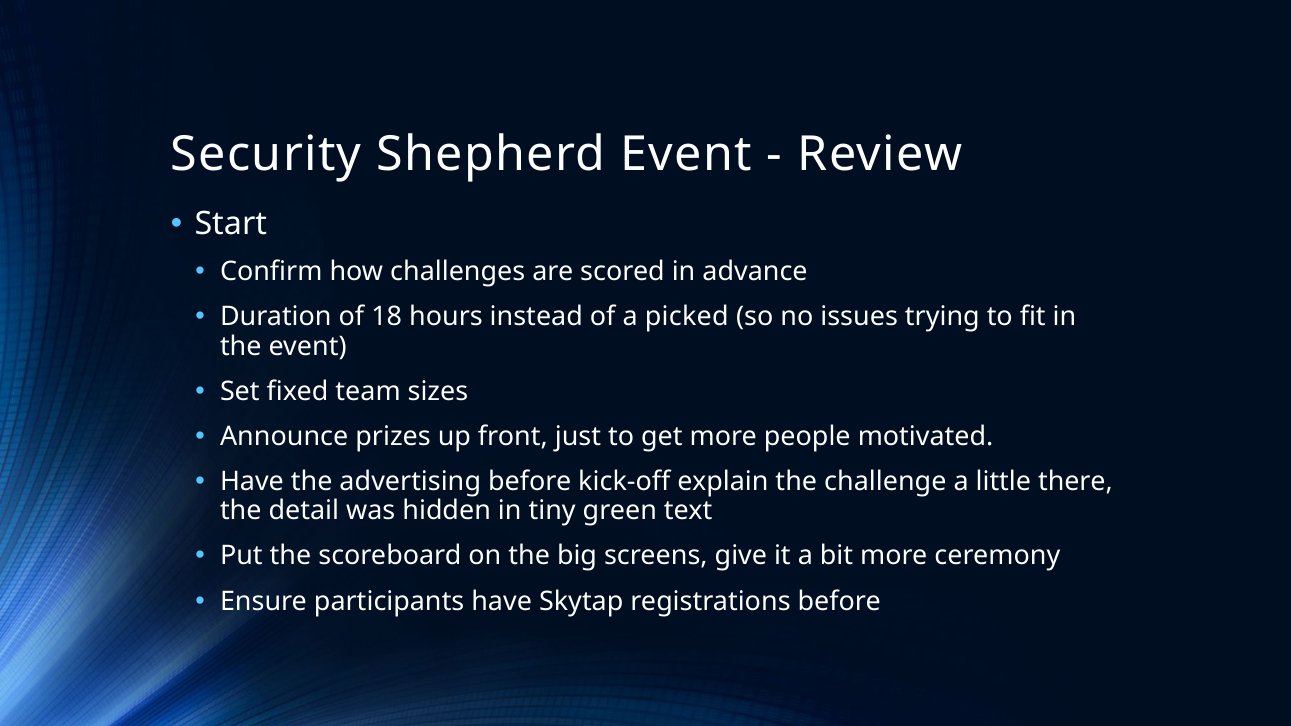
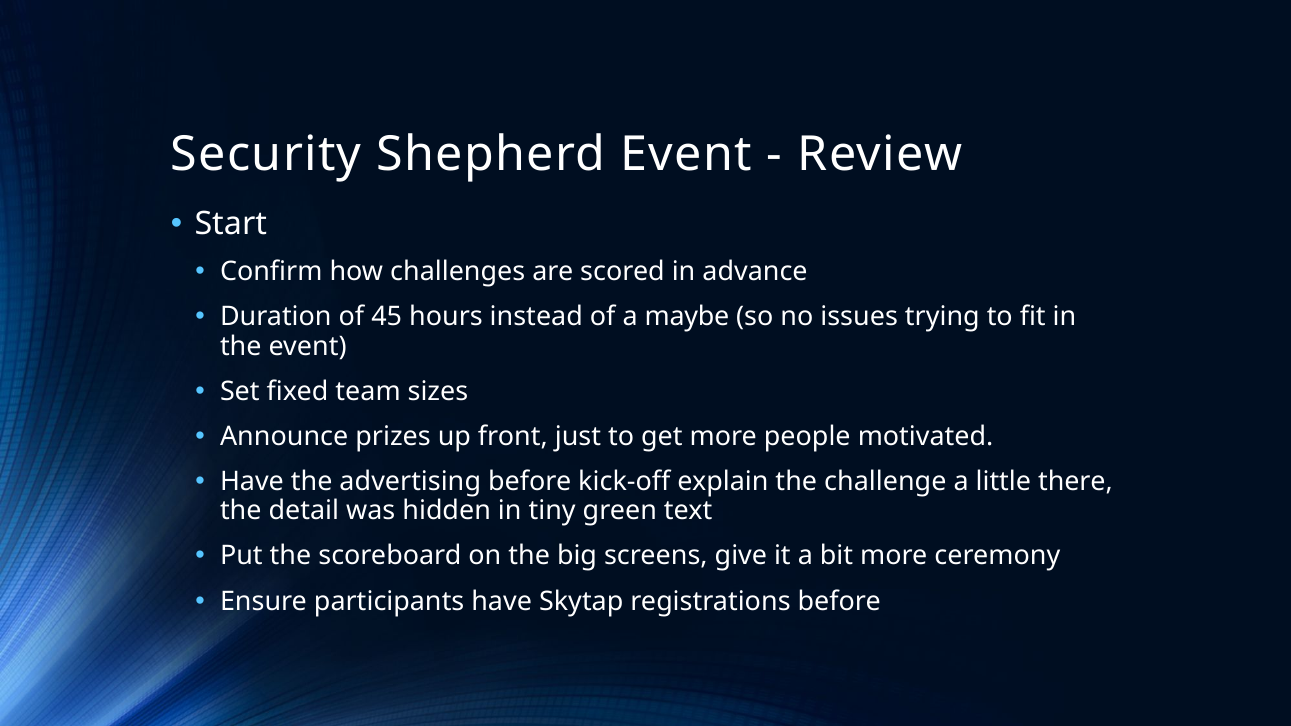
18: 18 -> 45
picked: picked -> maybe
